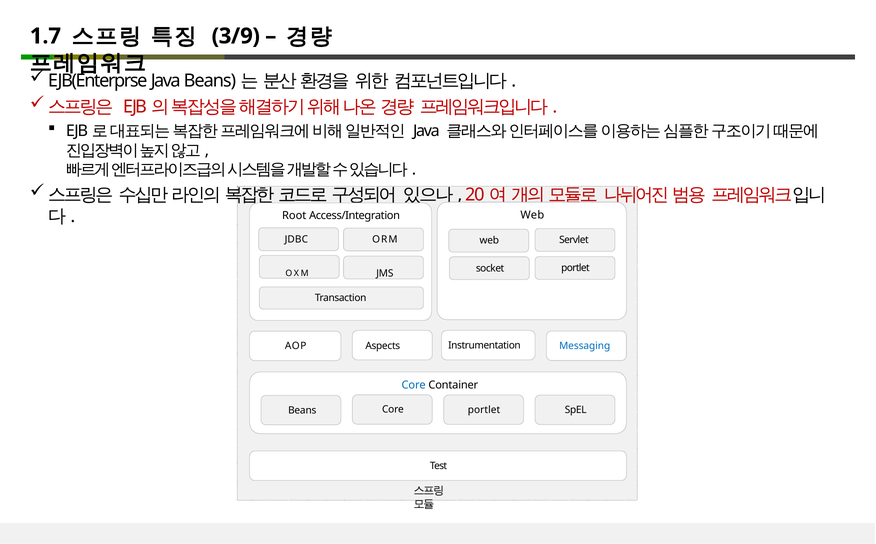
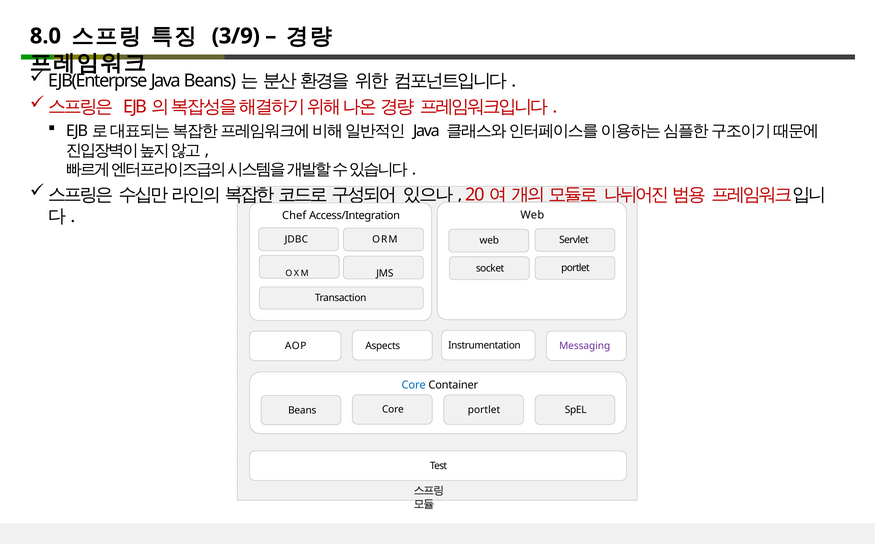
1.7: 1.7 -> 8.0
Root: Root -> Chef
Messaging colour: blue -> purple
